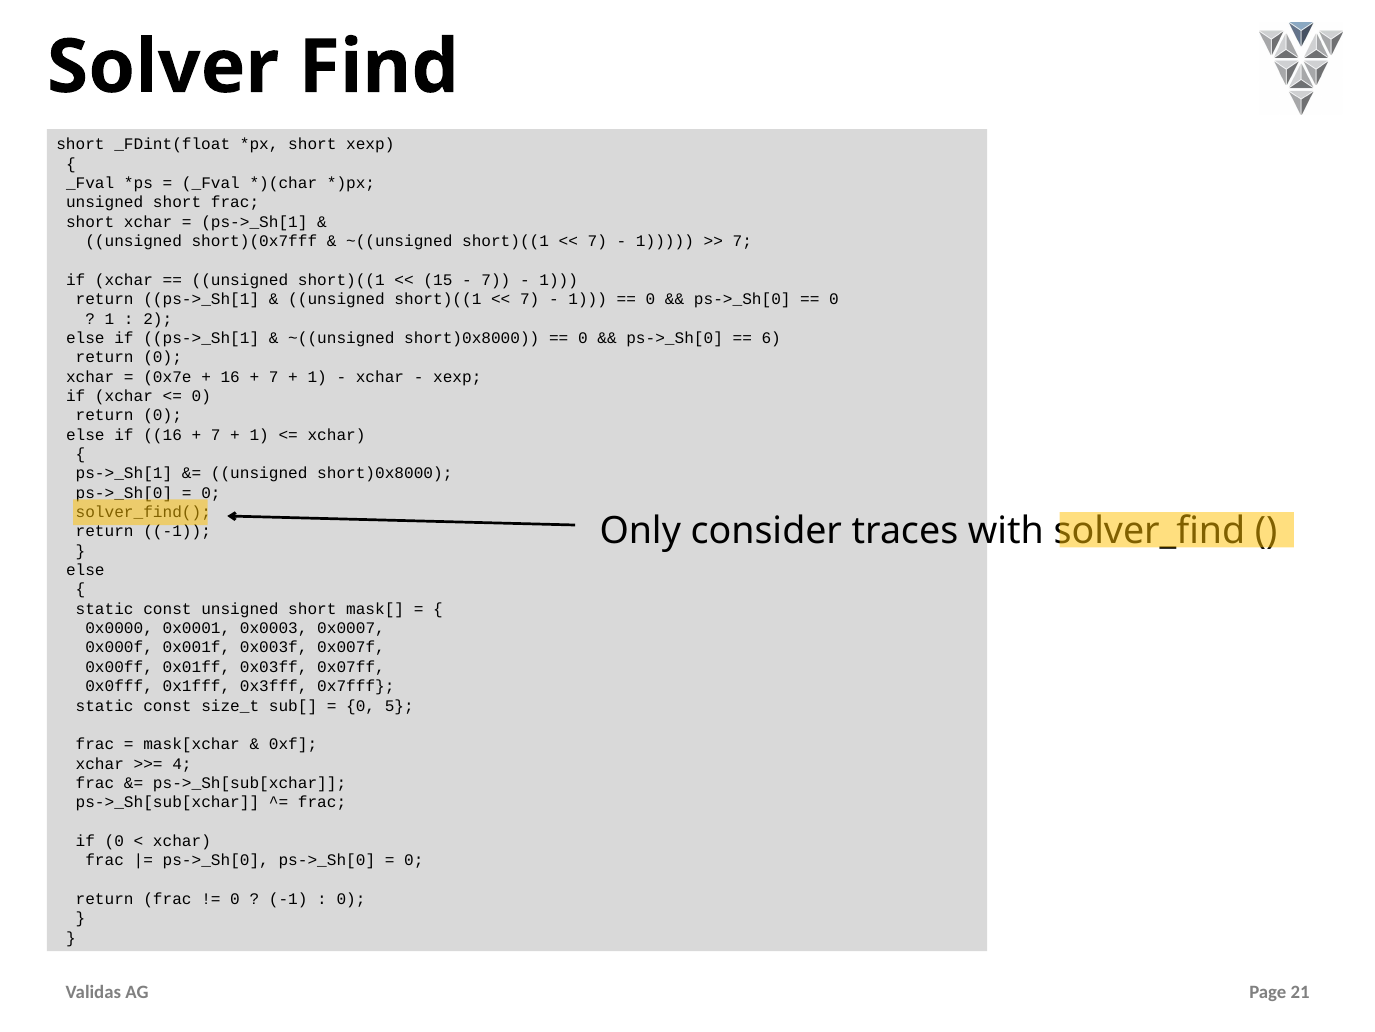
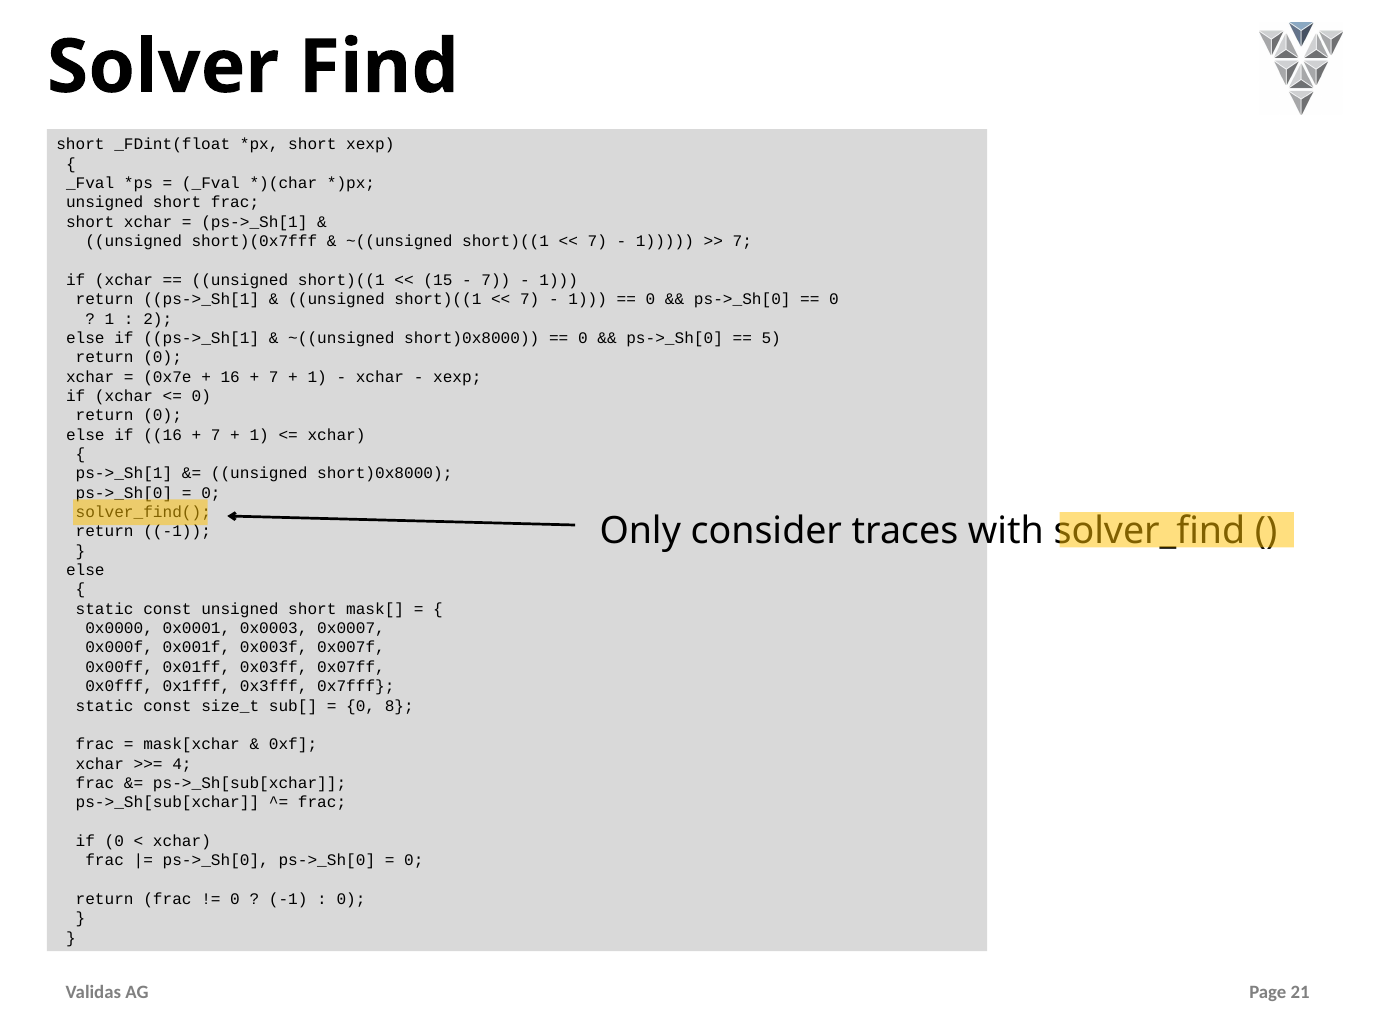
6: 6 -> 5
5: 5 -> 8
